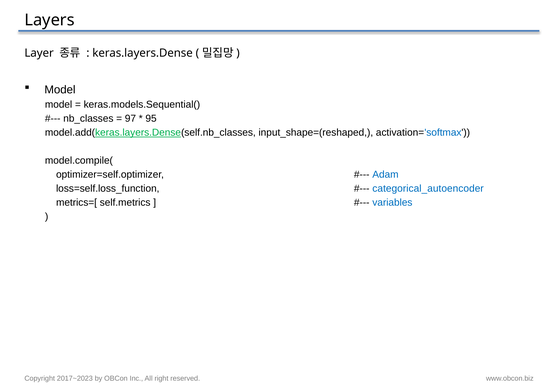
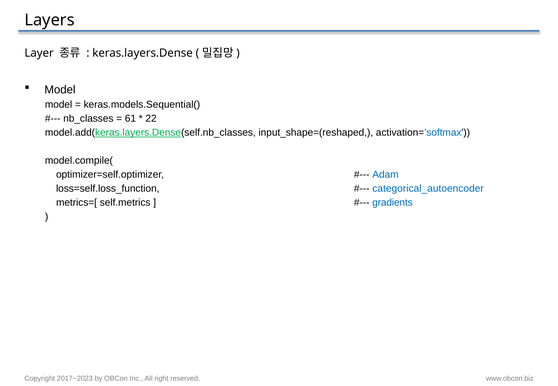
97: 97 -> 61
95: 95 -> 22
variables: variables -> gradients
